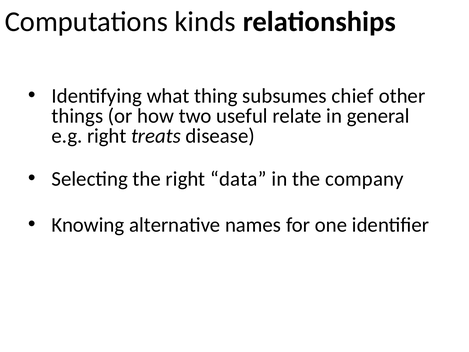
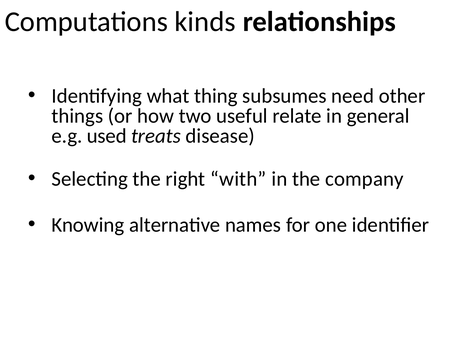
chief: chief -> need
e.g right: right -> used
data: data -> with
